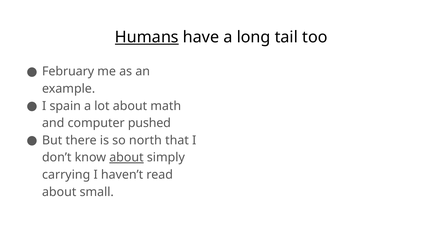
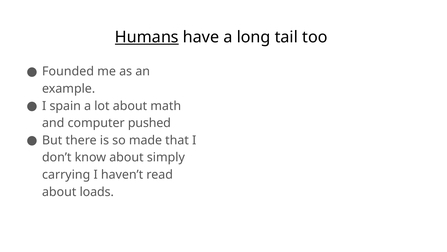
February: February -> Founded
north: north -> made
about at (126, 157) underline: present -> none
small: small -> loads
